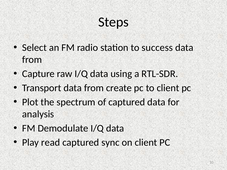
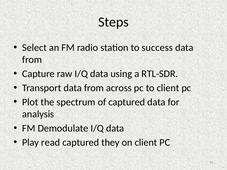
create: create -> across
sync: sync -> they
